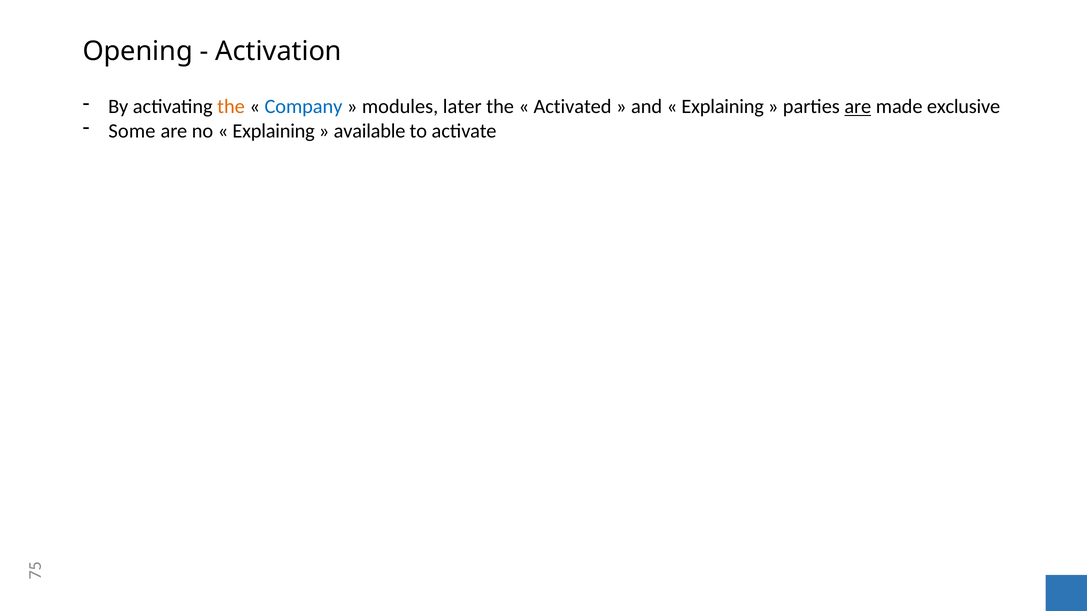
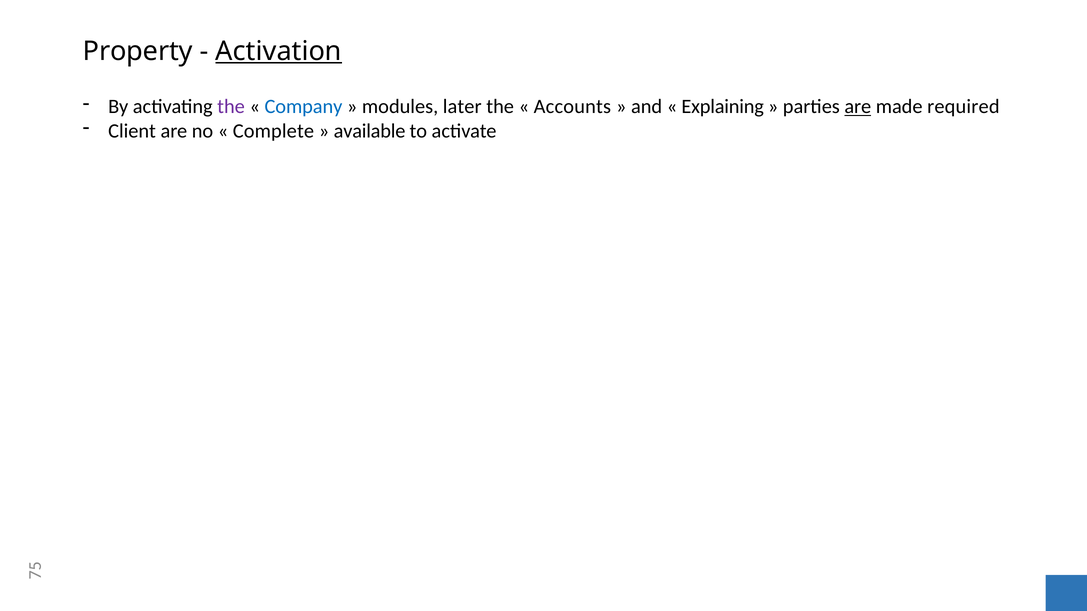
Opening: Opening -> Property
Activation underline: none -> present
the at (231, 107) colour: orange -> purple
Activated: Activated -> Accounts
exclusive: exclusive -> required
Some: Some -> Client
Explaining at (274, 131): Explaining -> Complete
